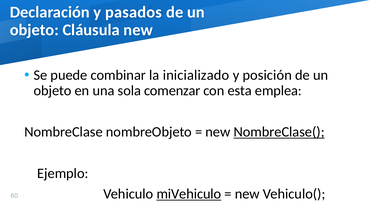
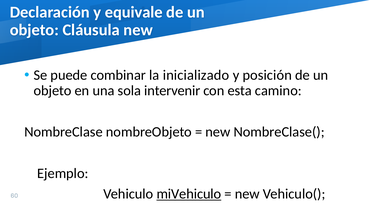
pasados: pasados -> equivale
comenzar: comenzar -> intervenir
emplea: emplea -> camino
NombreClase( underline: present -> none
